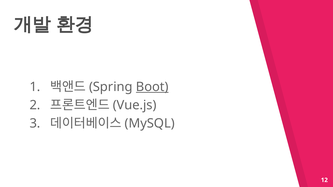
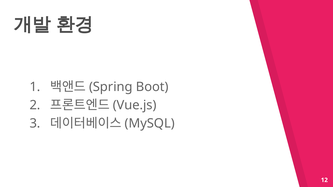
Boot underline: present -> none
